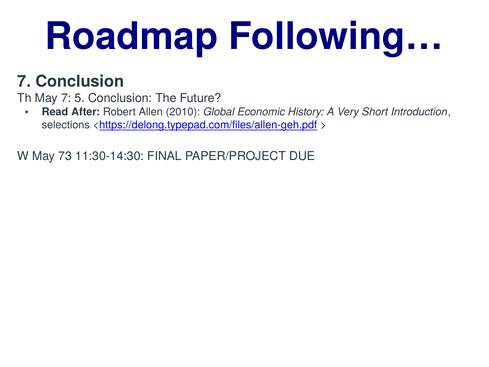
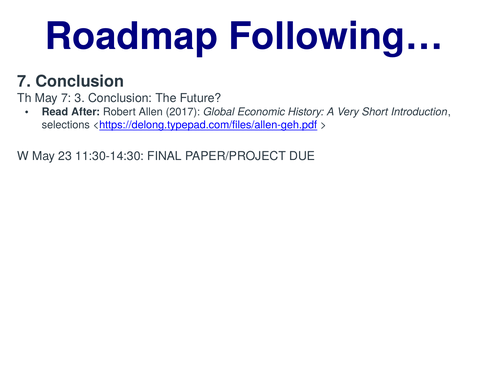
5: 5 -> 3
2010: 2010 -> 2017
73: 73 -> 23
